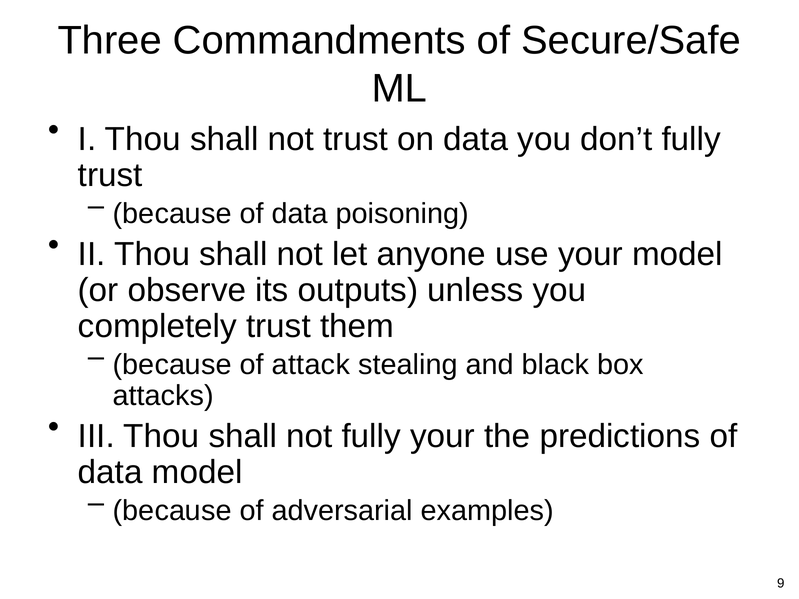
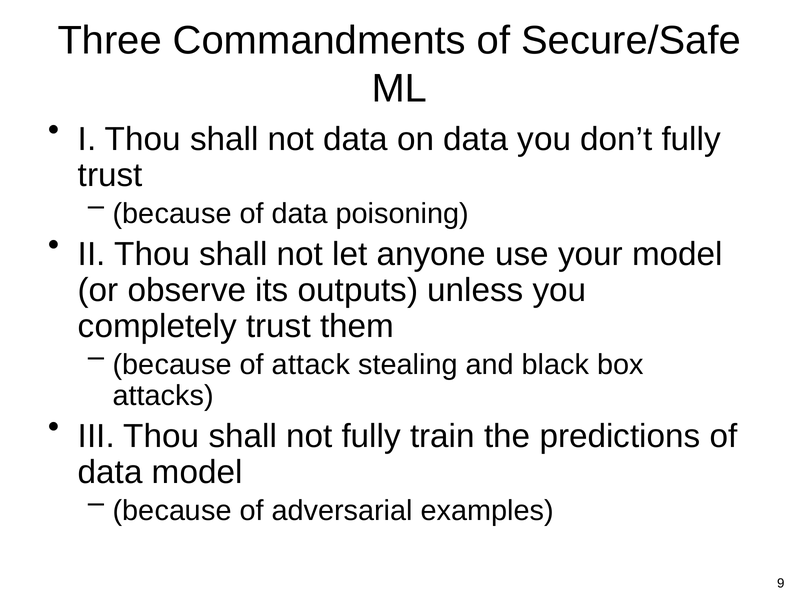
not trust: trust -> data
fully your: your -> train
